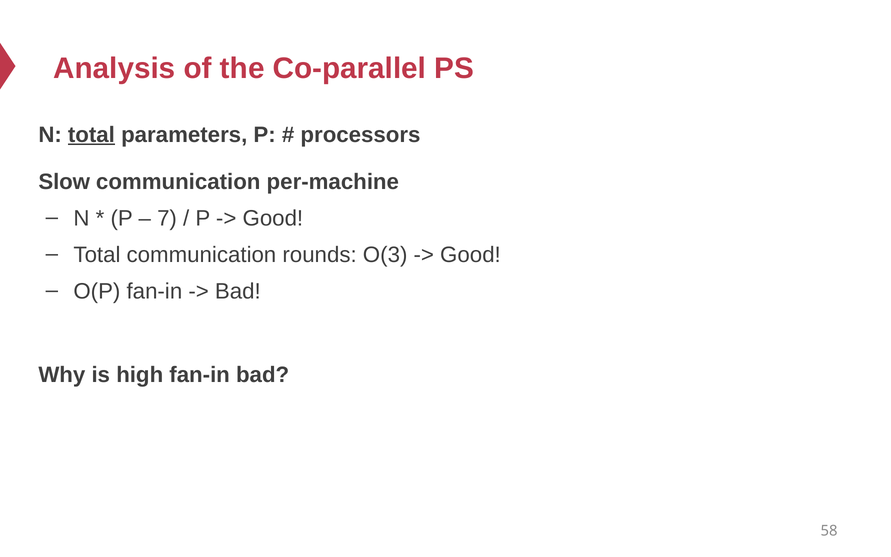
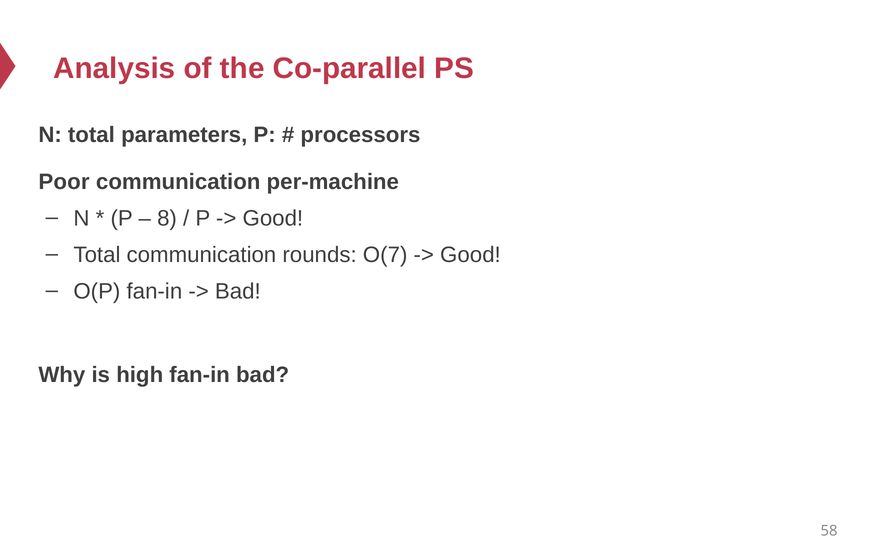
total at (91, 135) underline: present -> none
Slow: Slow -> Poor
7: 7 -> 8
O(3: O(3 -> O(7
